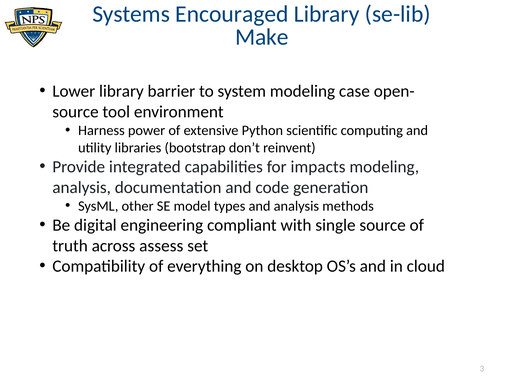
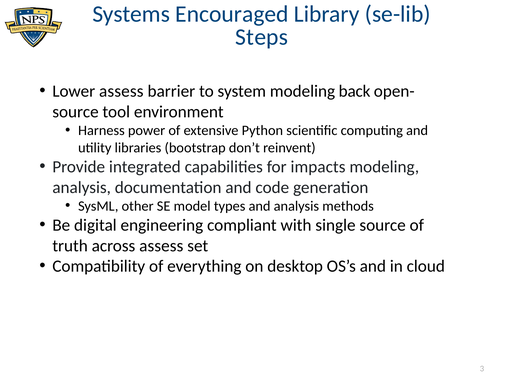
Make: Make -> Steps
Lower library: library -> assess
case: case -> back
